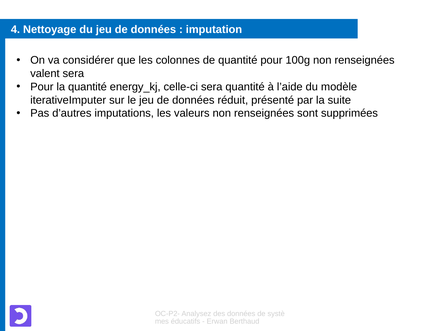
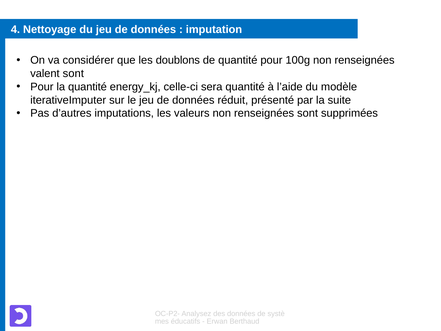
colonnes: colonnes -> doublons
valent sera: sera -> sont
